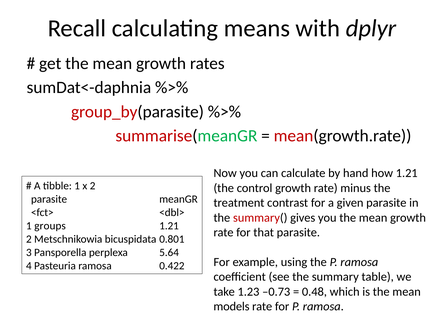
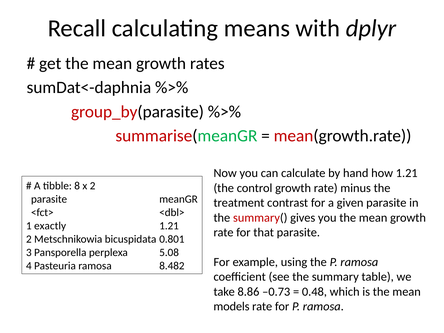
tibble 1: 1 -> 8
groups: groups -> exactly
5.64: 5.64 -> 5.08
0.422: 0.422 -> 8.482
1.23: 1.23 -> 8.86
